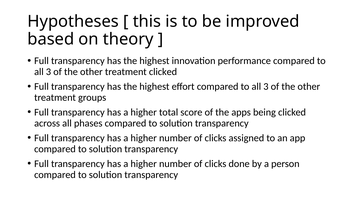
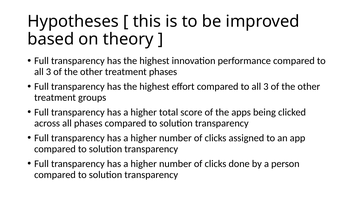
treatment clicked: clicked -> phases
